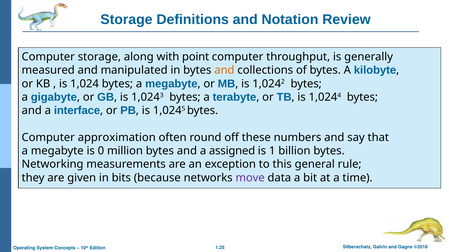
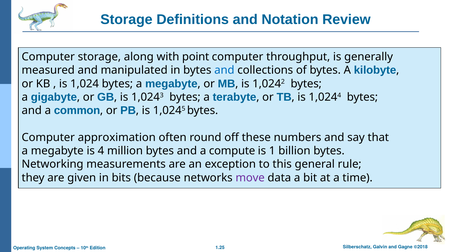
and at (224, 70) colour: orange -> blue
interface: interface -> common
0: 0 -> 4
assigned: assigned -> compute
